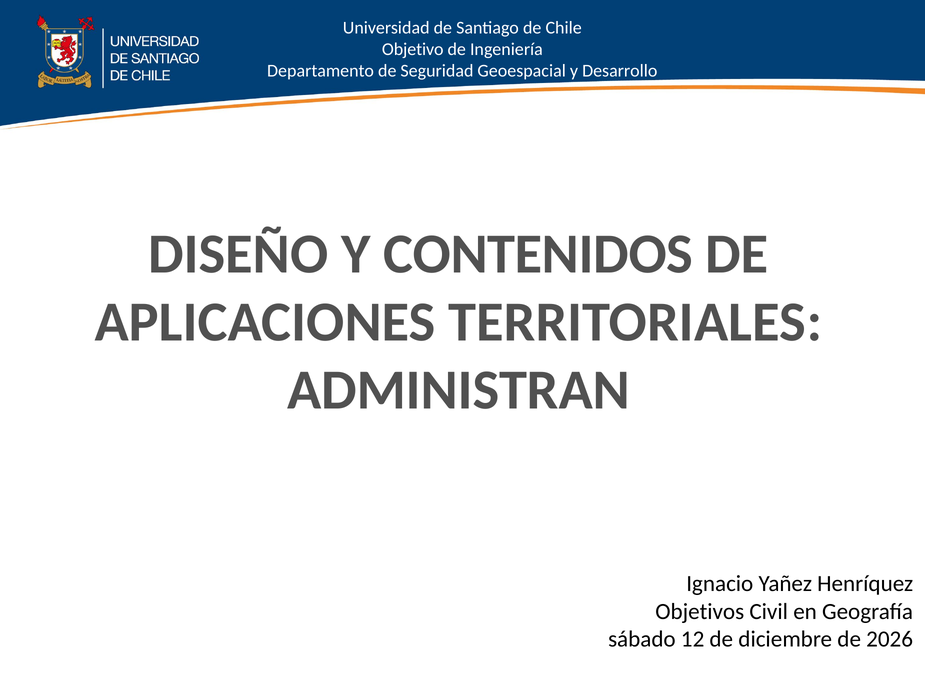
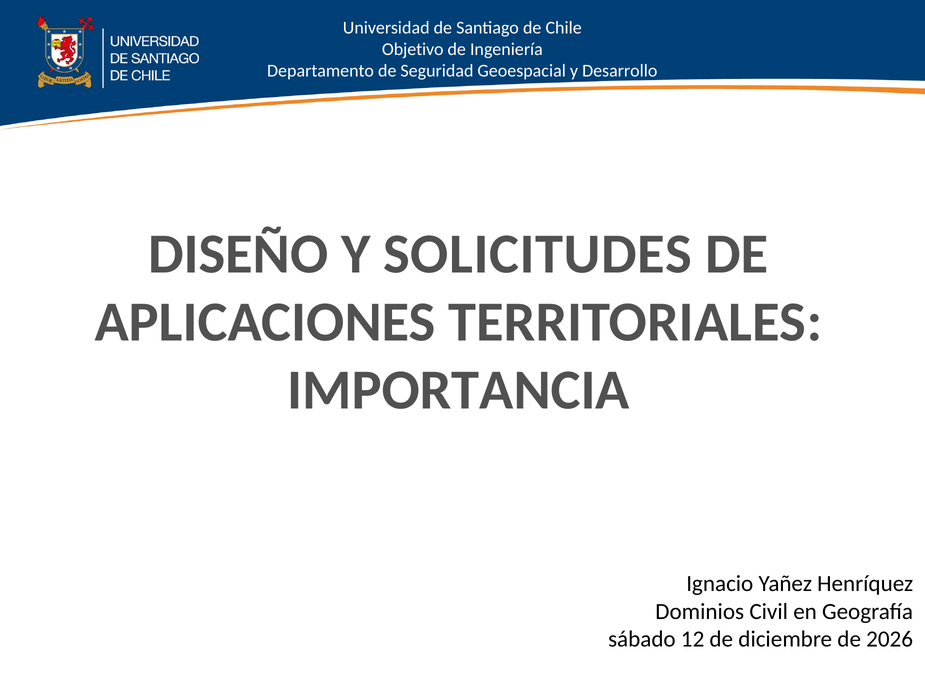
CONTENIDOS: CONTENIDOS -> SOLICITUDES
ADMINISTRAN: ADMINISTRAN -> IMPORTANCIA
Objetivos: Objetivos -> Dominios
